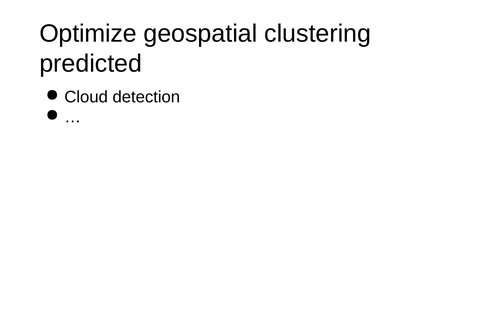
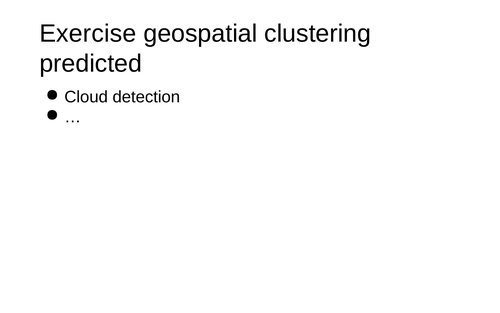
Optimize: Optimize -> Exercise
